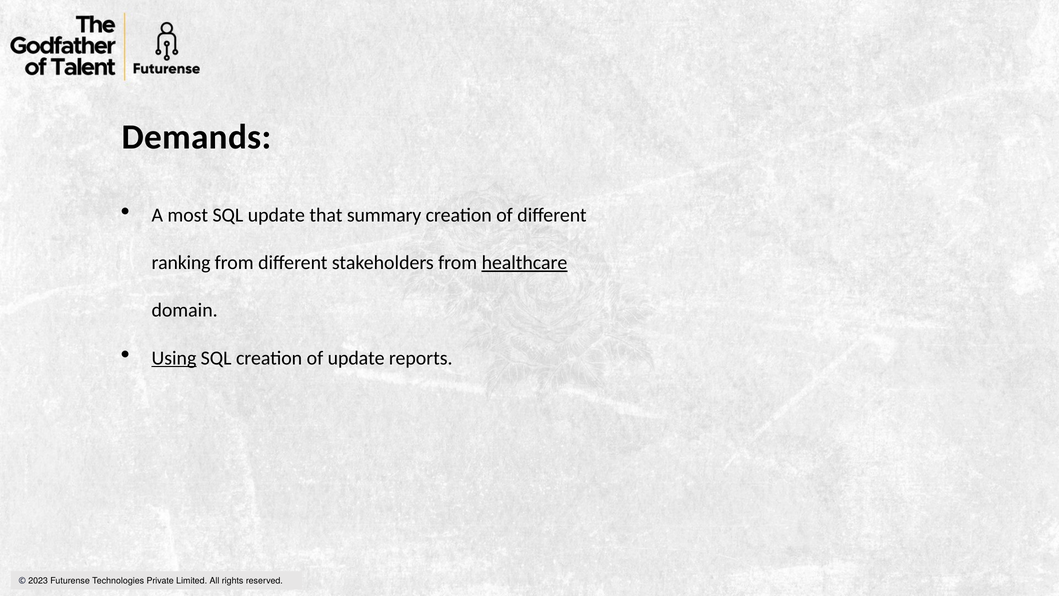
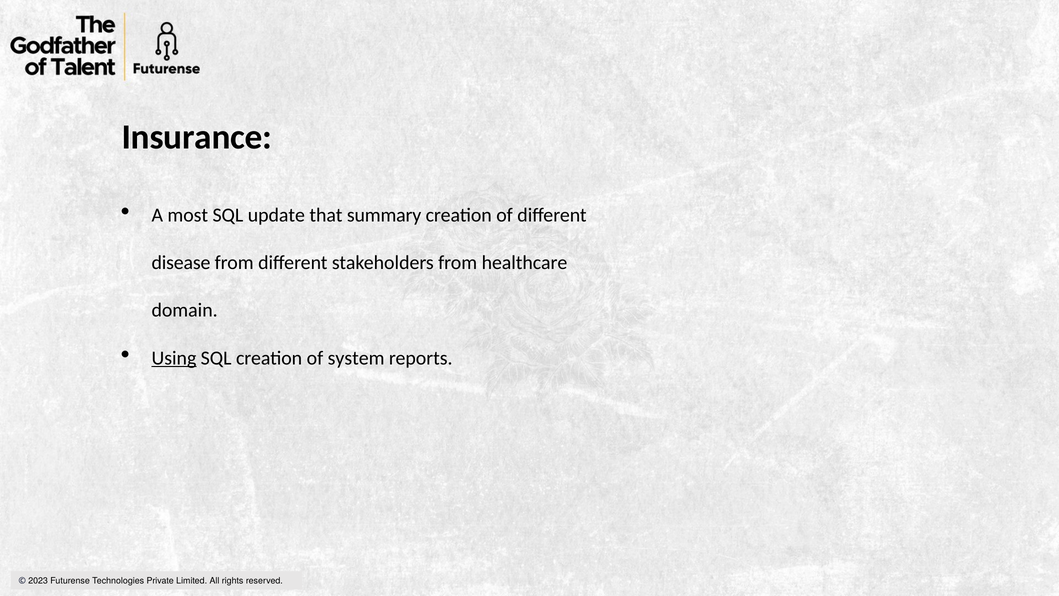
Demands: Demands -> Insurance
ranking: ranking -> disease
healthcare underline: present -> none
of update: update -> system
